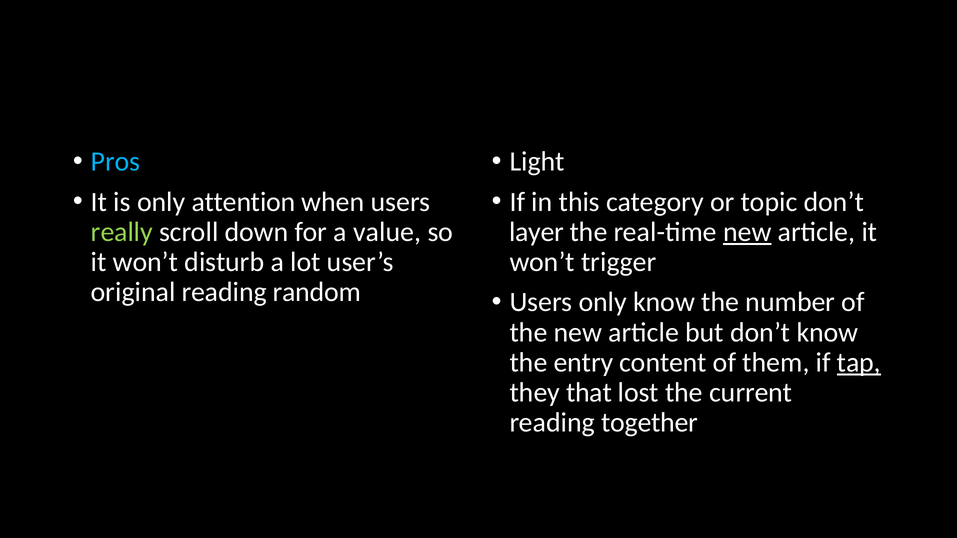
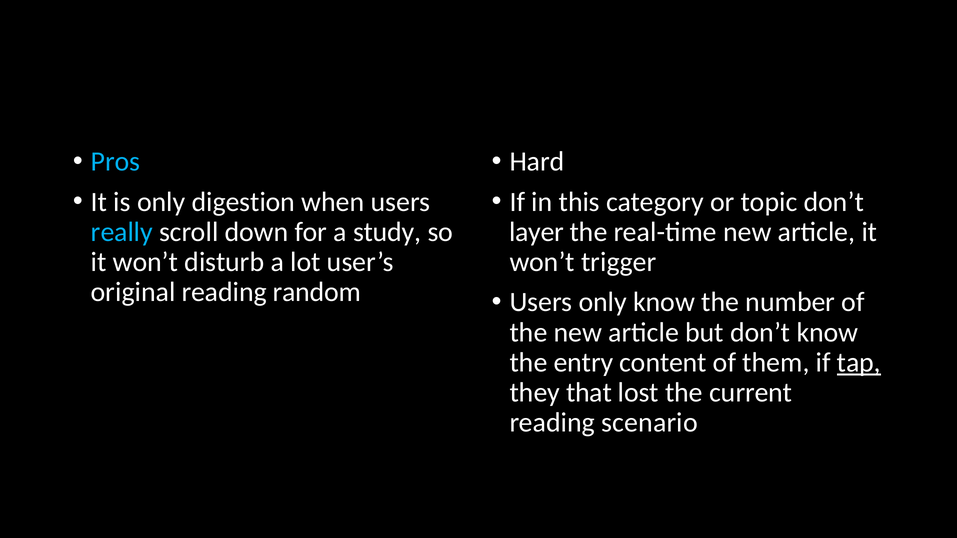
Light: Light -> Hard
attention: attention -> digestion
really colour: light green -> light blue
value: value -> study
new at (747, 232) underline: present -> none
together: together -> scenario
